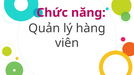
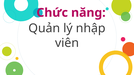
hàng: hàng -> nhập
